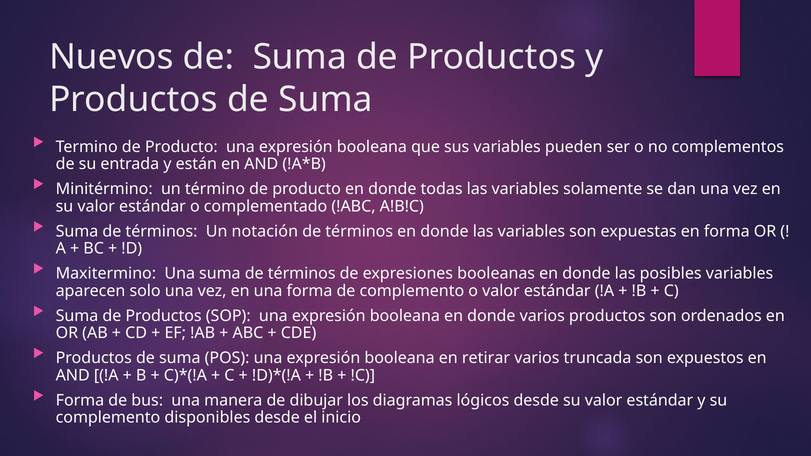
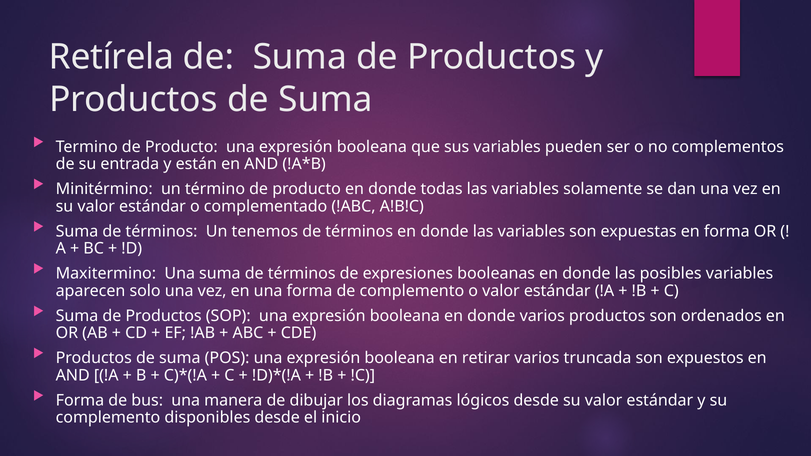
Nuevos: Nuevos -> Retírela
notación: notación -> tenemos
